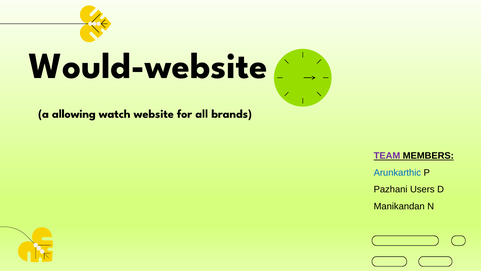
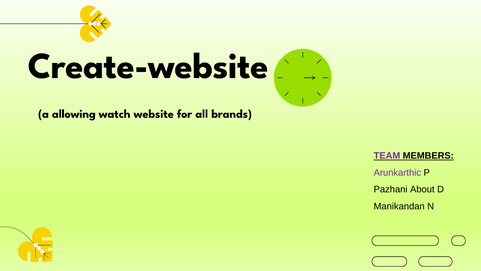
Would-website: Would-website -> Create-website
Arunkarthic colour: blue -> purple
Users: Users -> About
